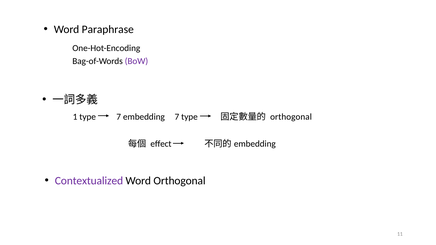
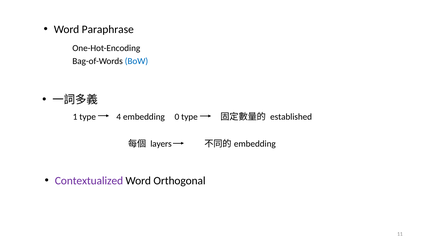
BoW colour: purple -> blue
type 7: 7 -> 4
embedding 7: 7 -> 0
orthogonal at (291, 117): orthogonal -> established
effect: effect -> layers
